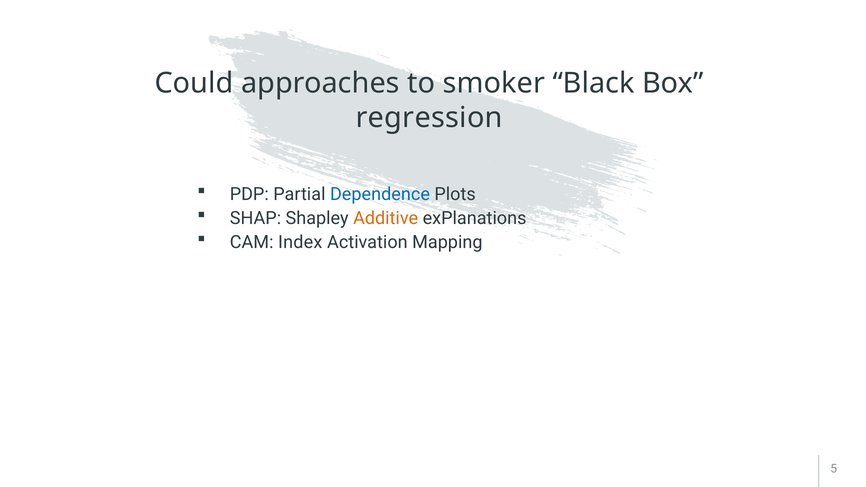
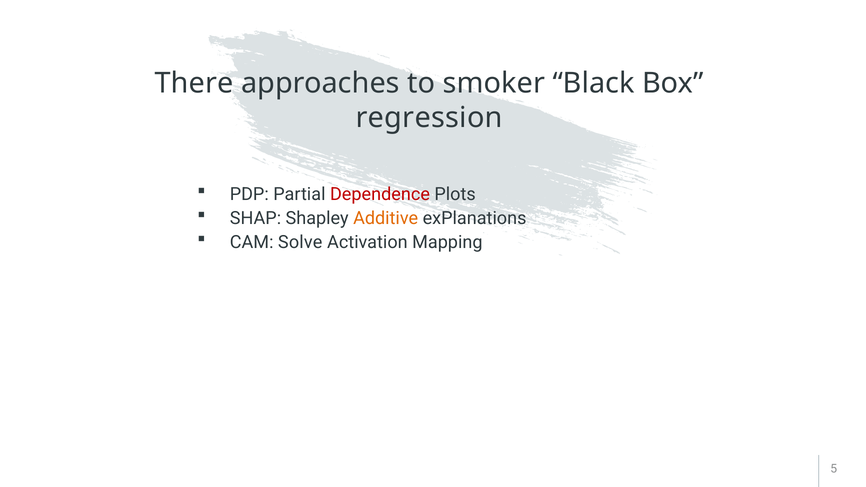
Could: Could -> There
Dependence colour: blue -> red
Index: Index -> Solve
